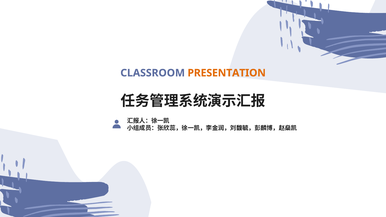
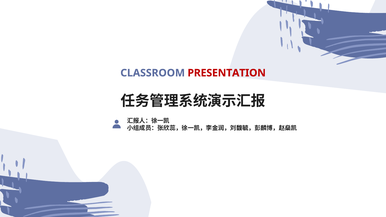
PRESENTATION colour: orange -> red
